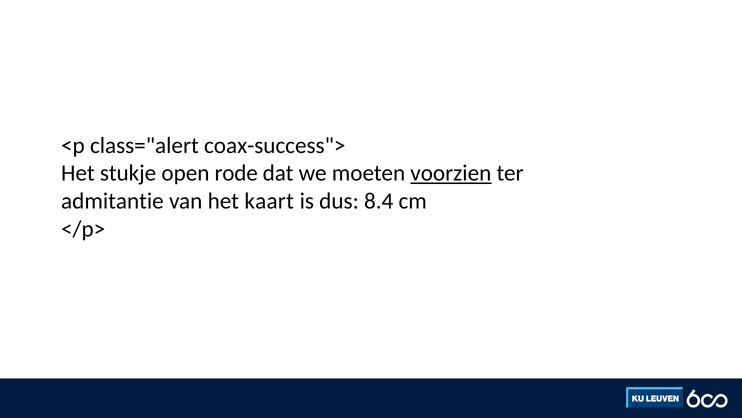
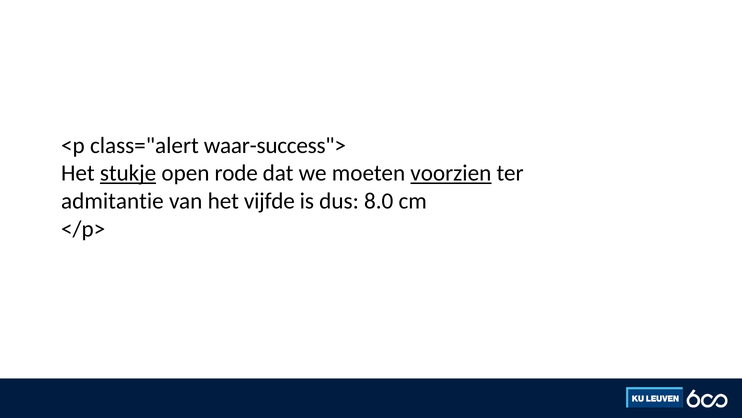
coax-success">: coax-success"> -> waar-success">
stukje underline: none -> present
kaart: kaart -> vijfde
8.4: 8.4 -> 8.0
